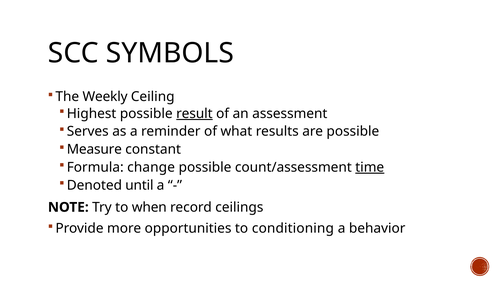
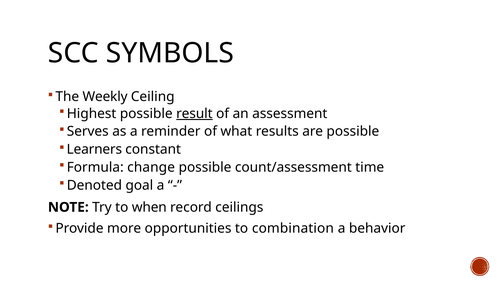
Measure: Measure -> Learners
time underline: present -> none
until: until -> goal
conditioning: conditioning -> combination
